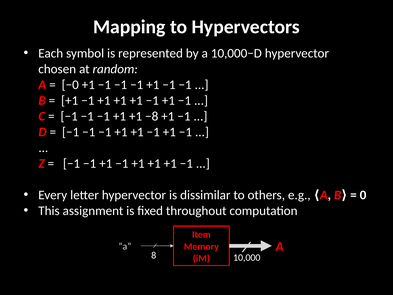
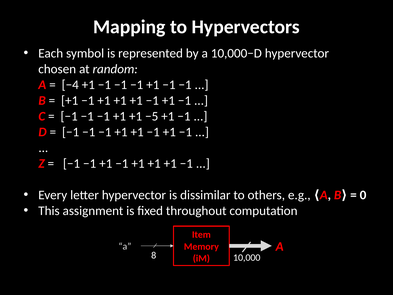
−0: −0 -> −4
−8: −8 -> −5
